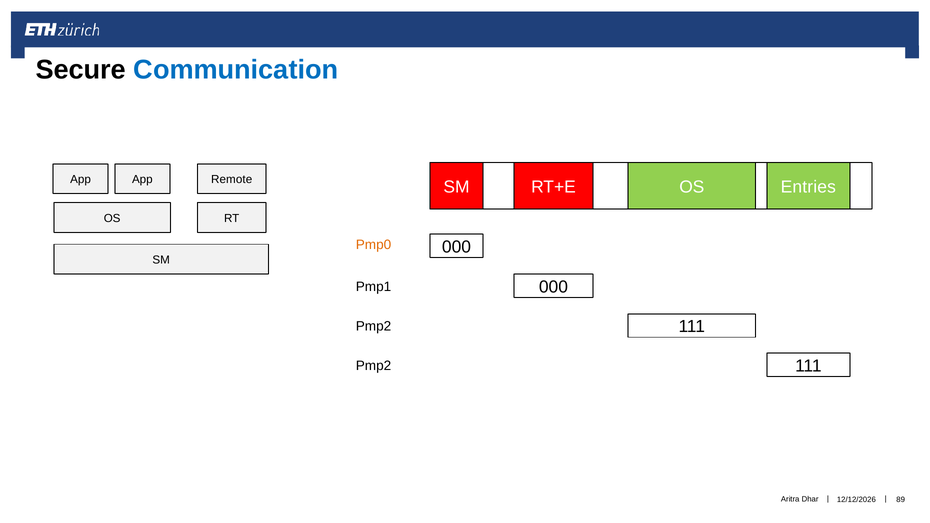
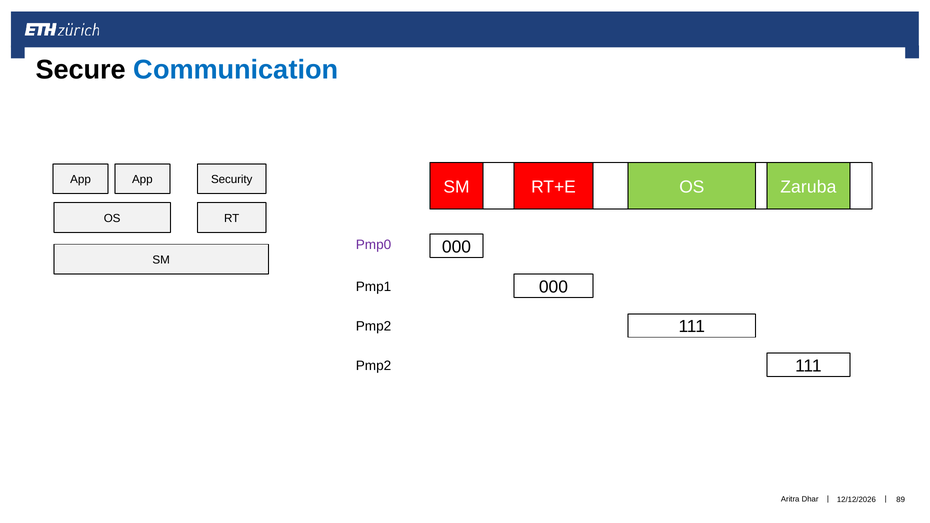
Remote: Remote -> Security
Entries: Entries -> Zaruba
Pmp0 colour: orange -> purple
